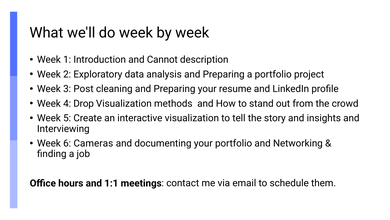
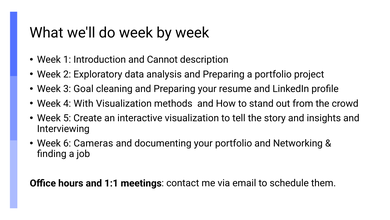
Post: Post -> Goal
Drop: Drop -> With
